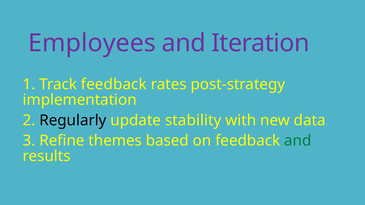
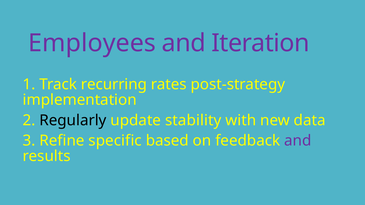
Track feedback: feedback -> recurring
themes: themes -> specific
and at (298, 141) colour: green -> purple
